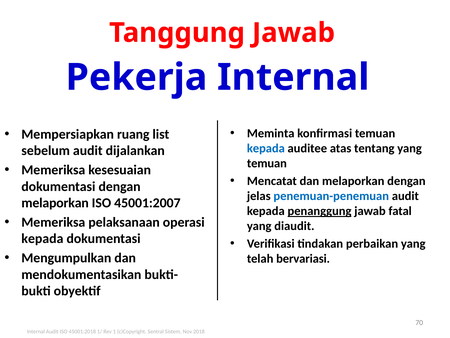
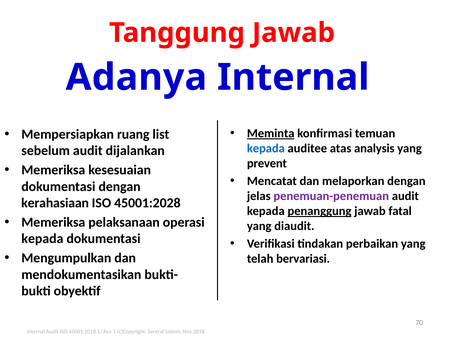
Pekerja: Pekerja -> Adanya
Meminta underline: none -> present
tentang: tentang -> analysis
temuan at (267, 163): temuan -> prevent
penemuan-penemuan colour: blue -> purple
melaporkan at (55, 203): melaporkan -> kerahasiaan
45001:2007: 45001:2007 -> 45001:2028
